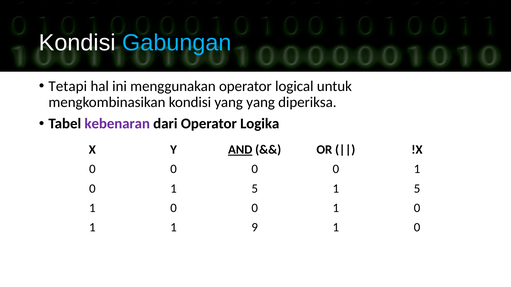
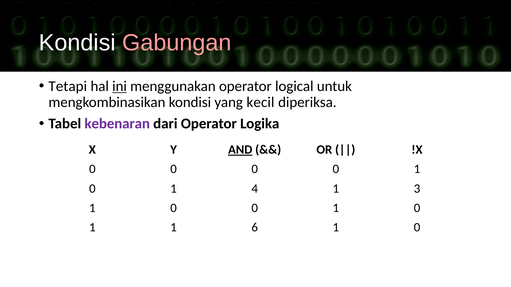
Gabungan colour: light blue -> pink
ini underline: none -> present
yang yang: yang -> kecil
0 1 5: 5 -> 4
5 at (417, 189): 5 -> 3
9: 9 -> 6
